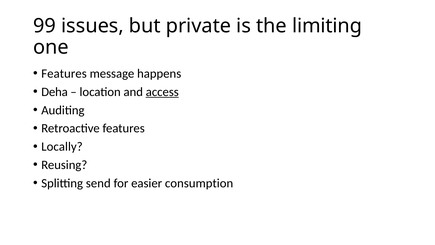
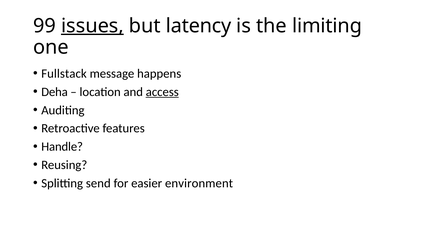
issues underline: none -> present
private: private -> latency
Features at (64, 74): Features -> Fullstack
Locally: Locally -> Handle
consumption: consumption -> environment
